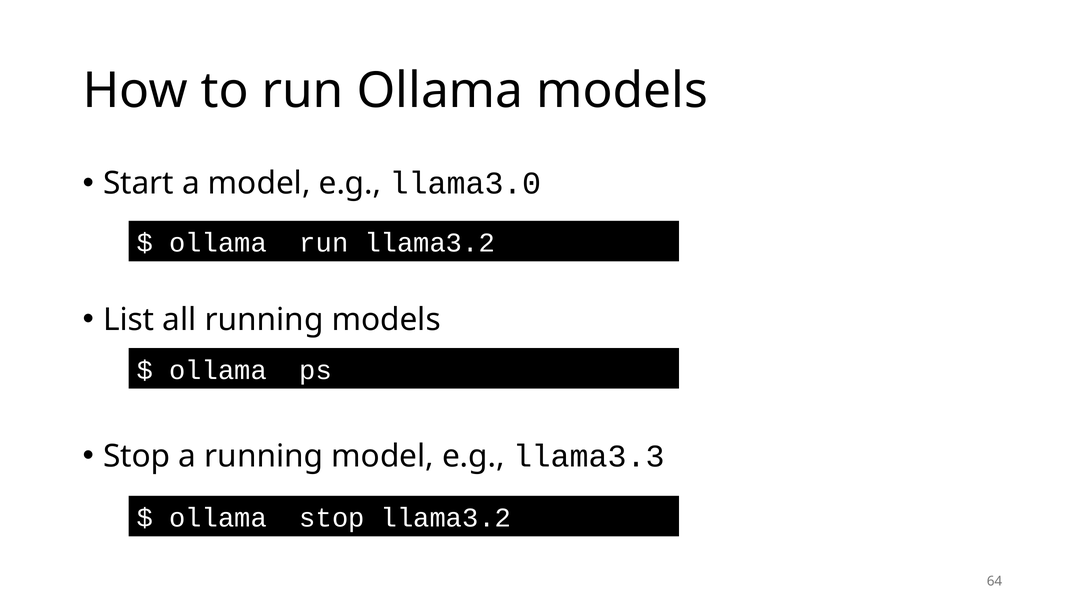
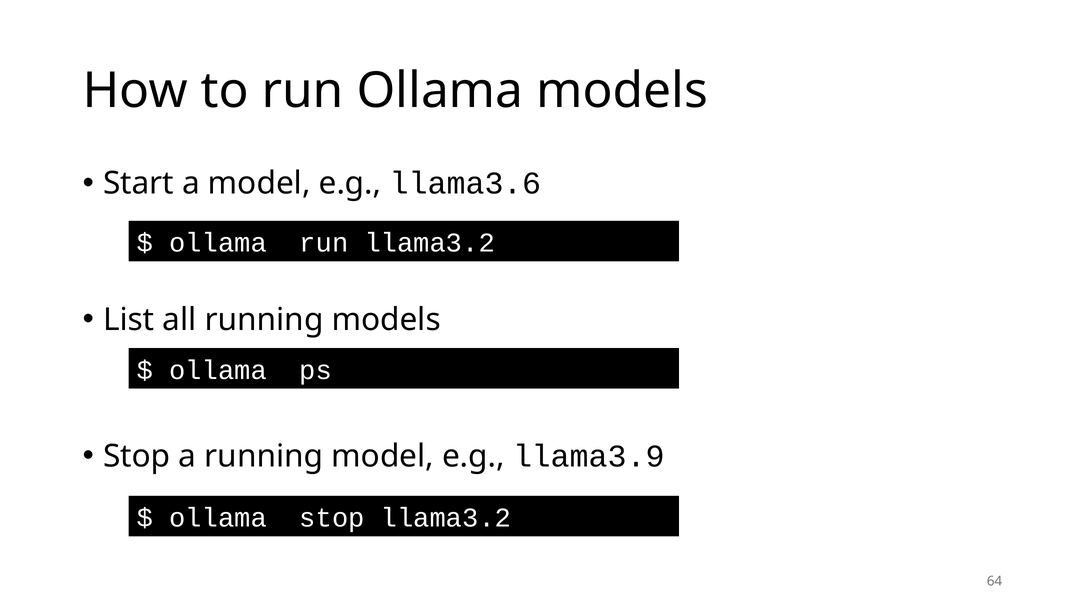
llama3.0: llama3.0 -> llama3.6
llama3.3: llama3.3 -> llama3.9
